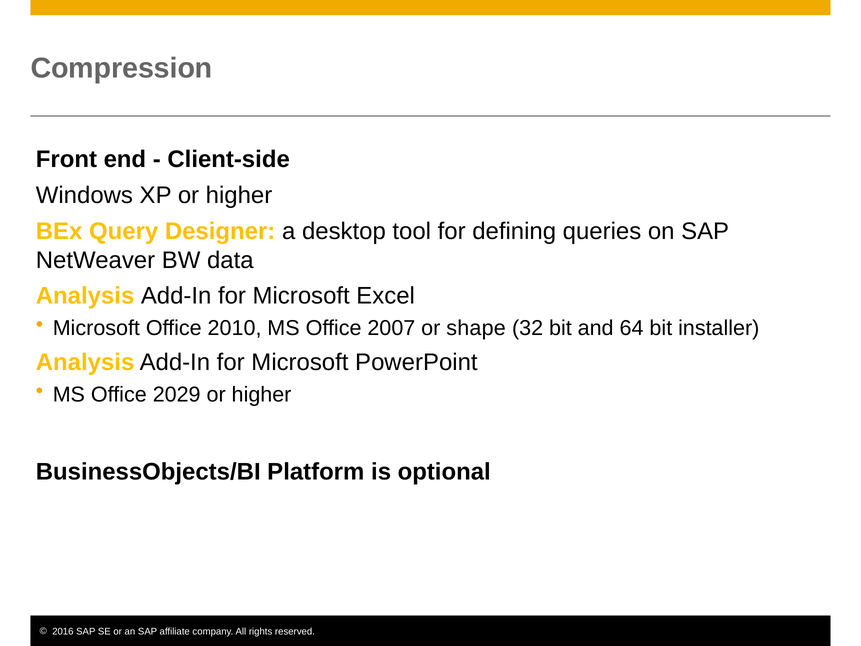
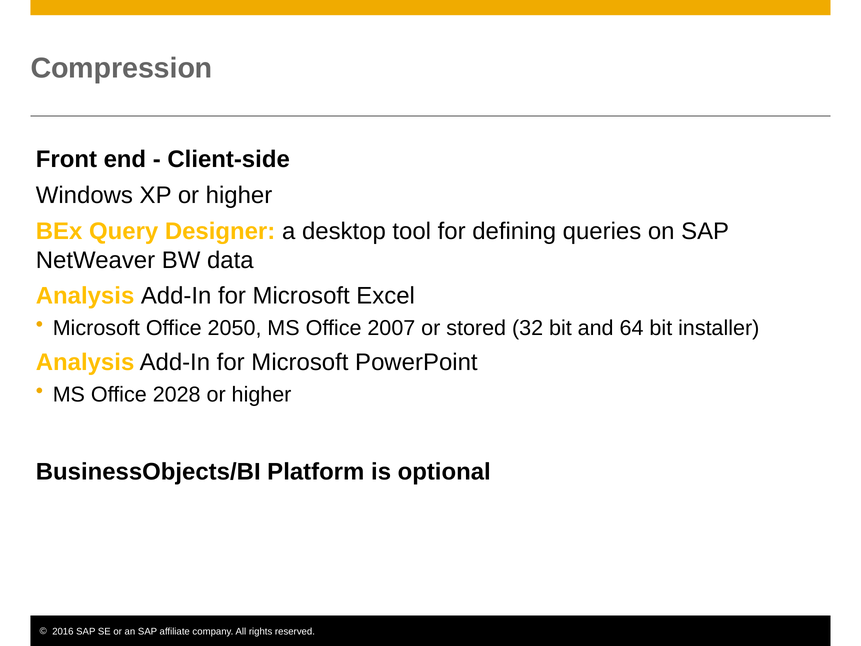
2010: 2010 -> 2050
shape: shape -> stored
2029: 2029 -> 2028
